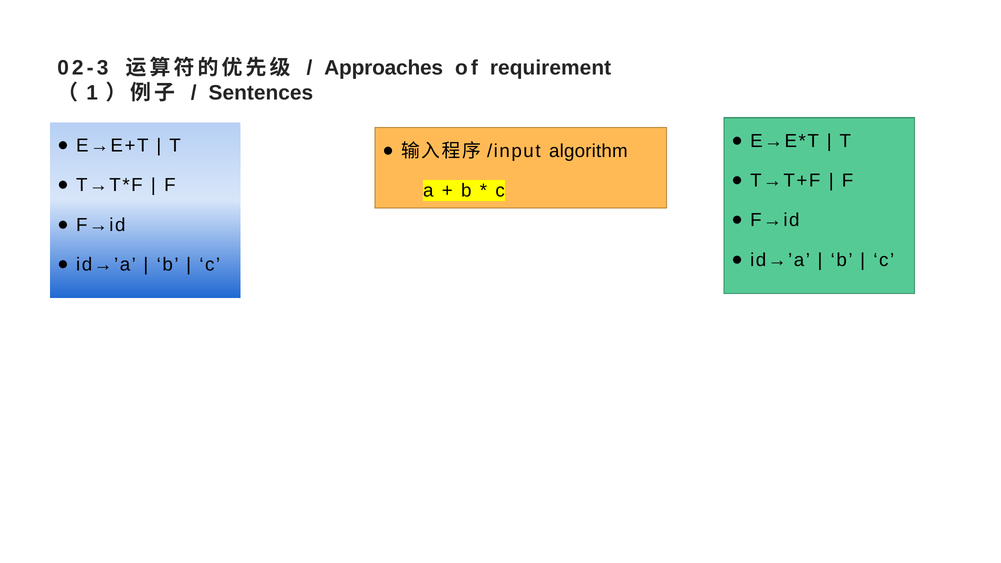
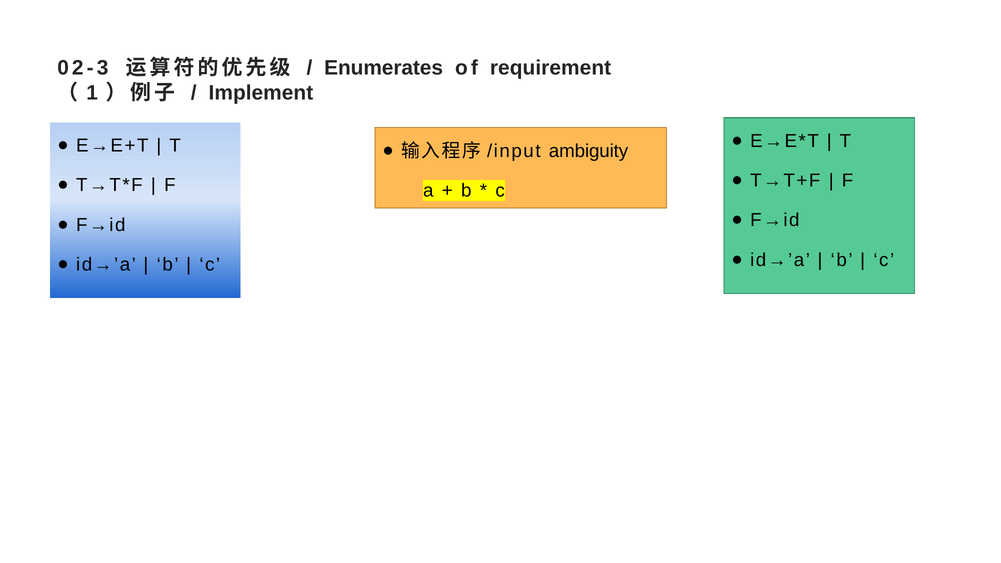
Approaches: Approaches -> Enumerates
Sentences: Sentences -> Implement
algorithm: algorithm -> ambiguity
